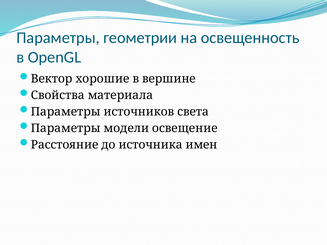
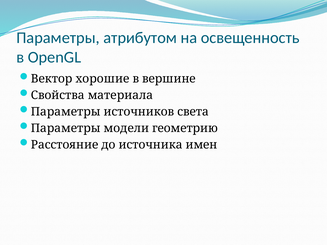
геометрии: геометрии -> атрибутом
освещение: освещение -> геометрию
